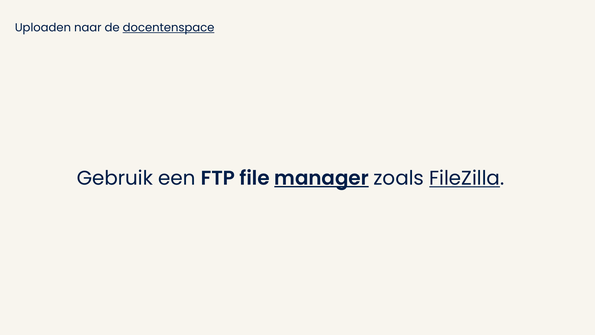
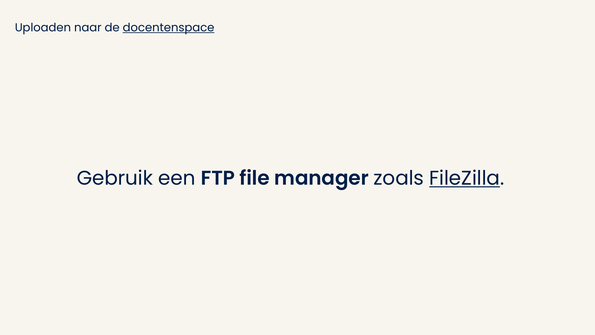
manager underline: present -> none
